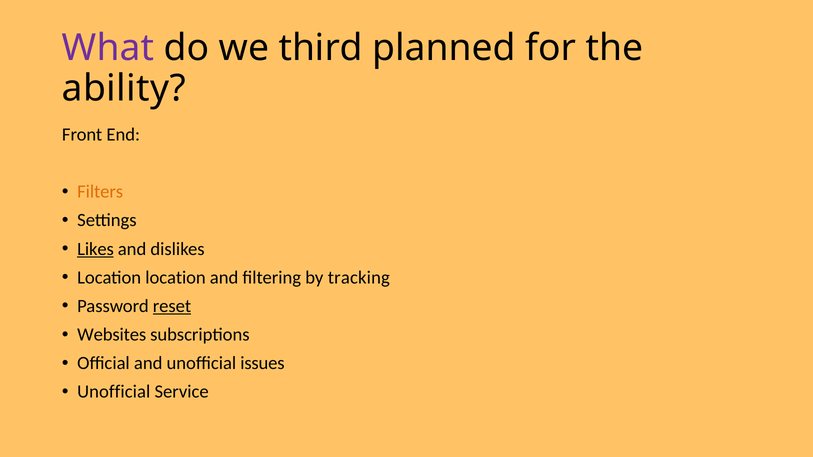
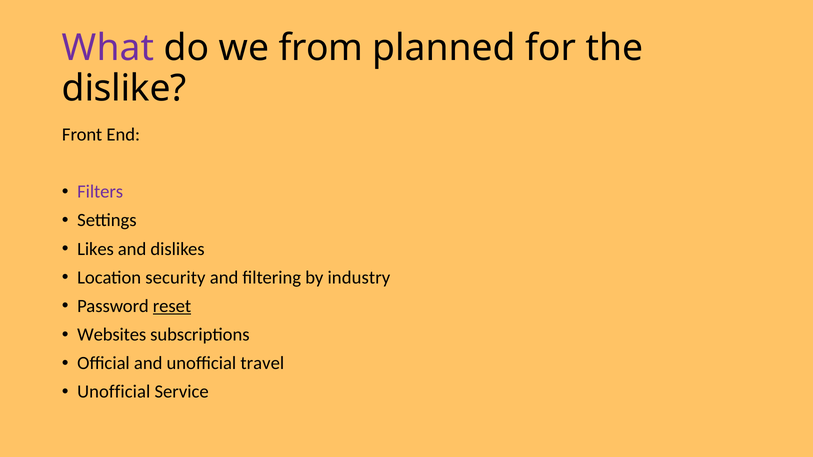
third: third -> from
ability: ability -> dislike
Filters colour: orange -> purple
Likes underline: present -> none
Location location: location -> security
tracking: tracking -> industry
issues: issues -> travel
